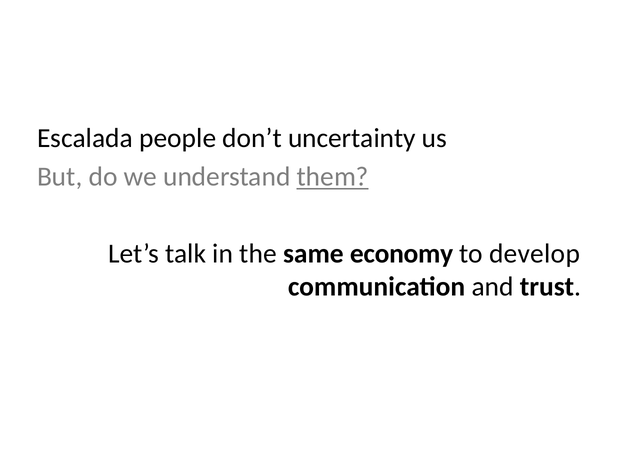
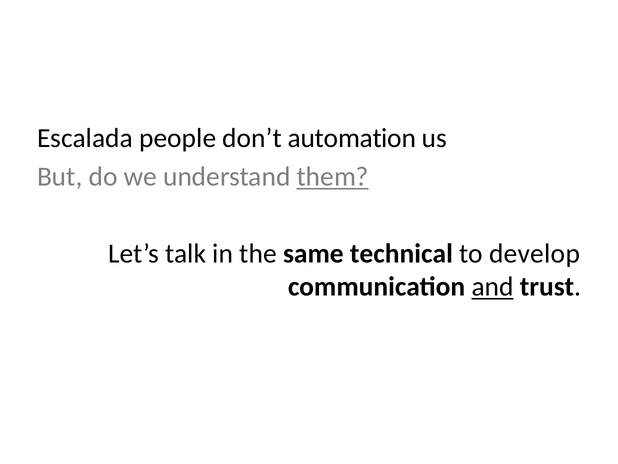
uncertainty: uncertainty -> automation
economy: economy -> technical
and underline: none -> present
